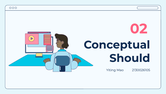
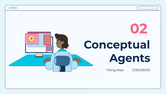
Should: Should -> Agents
